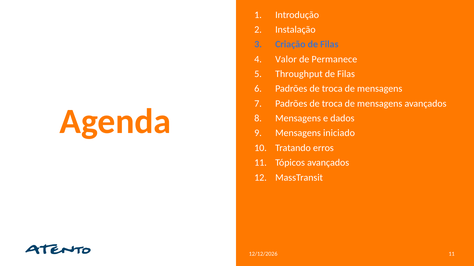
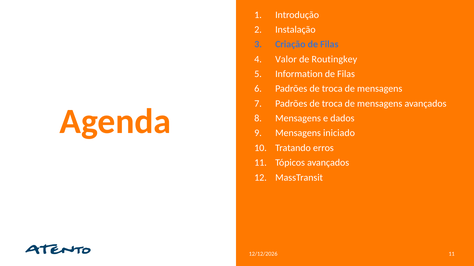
Permanece: Permanece -> Routingkey
Throughput: Throughput -> Information
